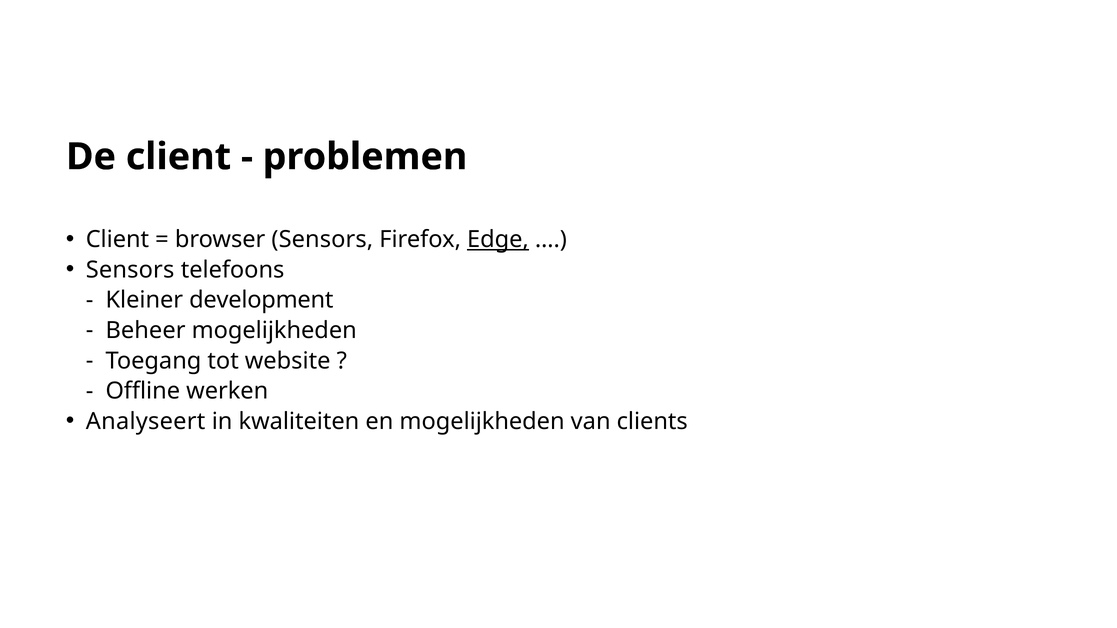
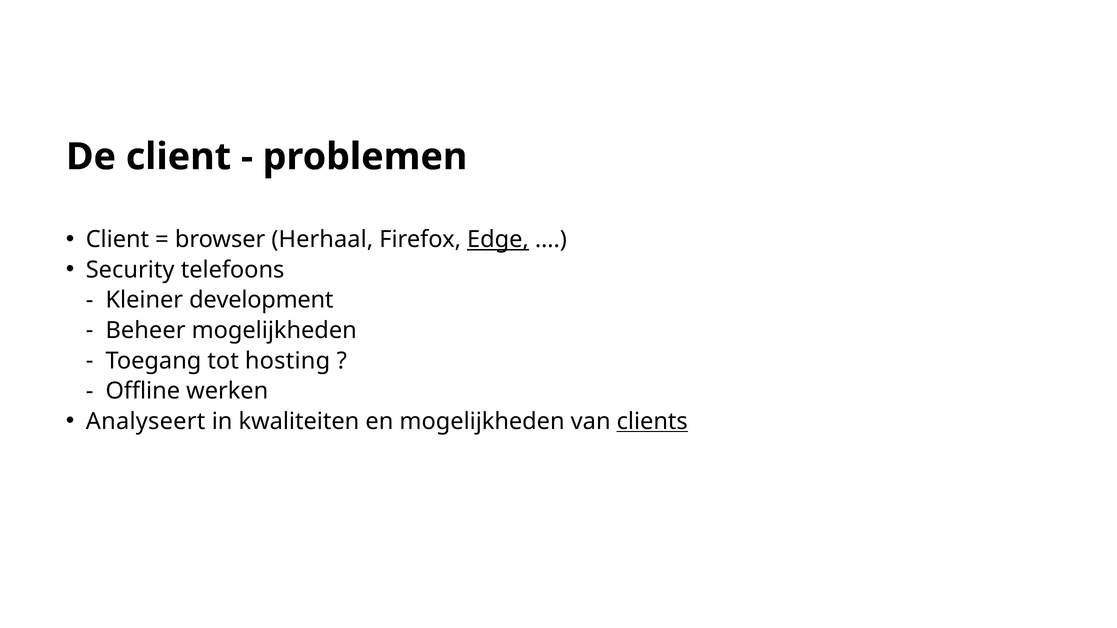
browser Sensors: Sensors -> Herhaal
Sensors at (130, 270): Sensors -> Security
website: website -> hosting
clients underline: none -> present
